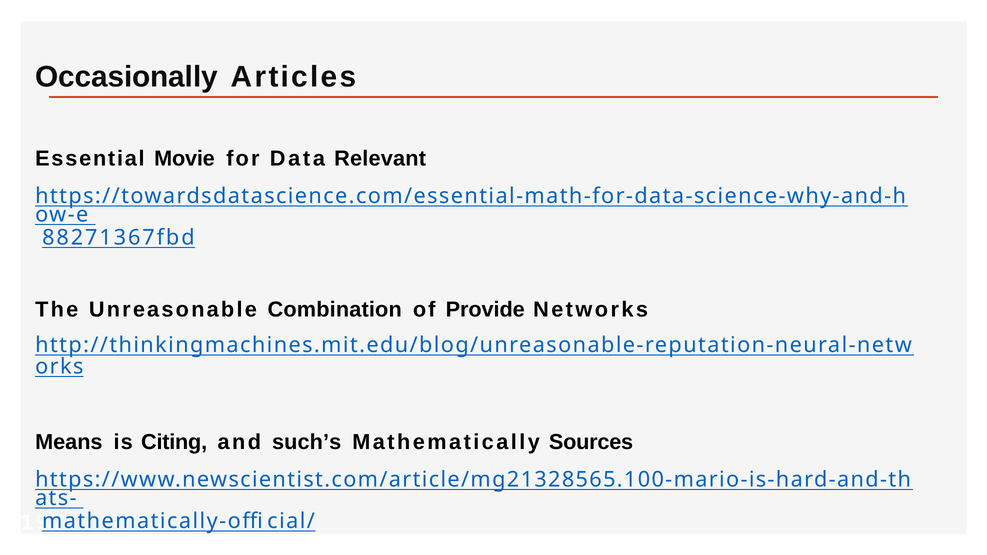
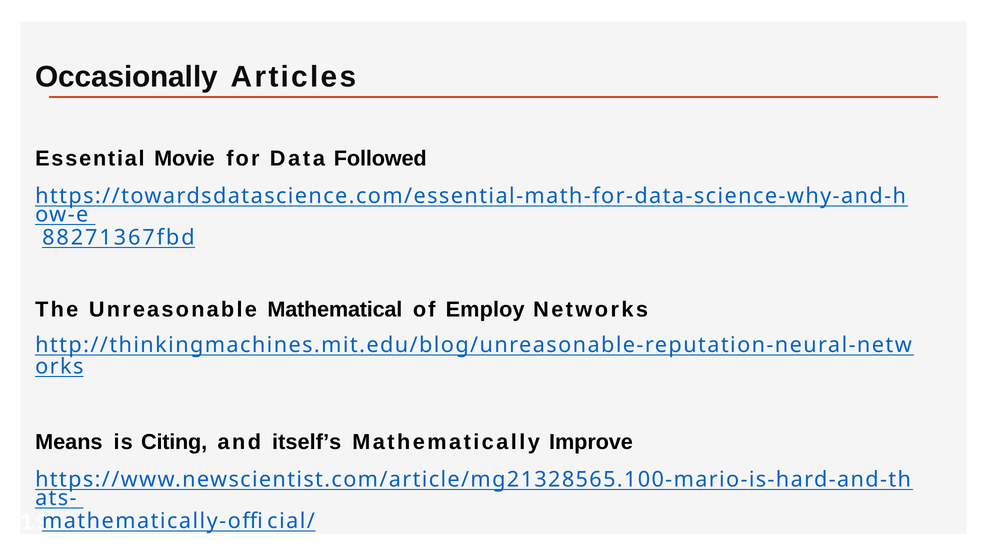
Relevant: Relevant -> Followed
Combination: Combination -> Mathematical
Provide: Provide -> Employ
such’s: such’s -> itself’s
Sources: Sources -> Improve
